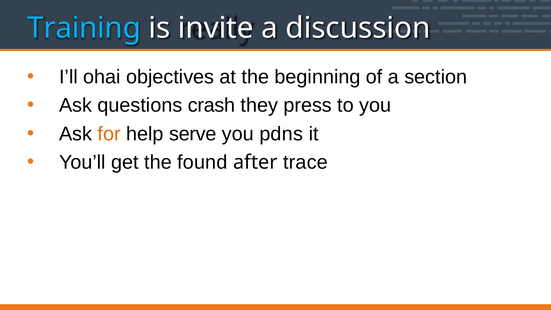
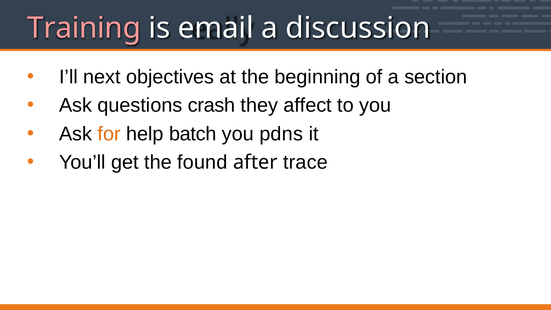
Training colour: light blue -> pink
invite: invite -> email
ohai: ohai -> next
press: press -> affect
serve: serve -> batch
